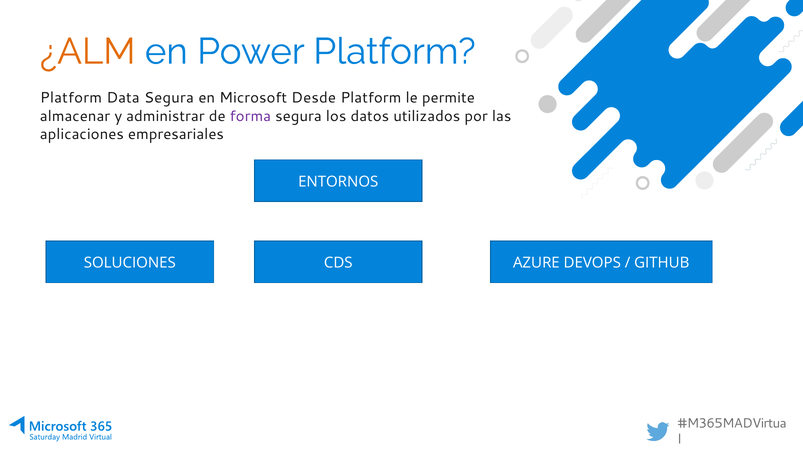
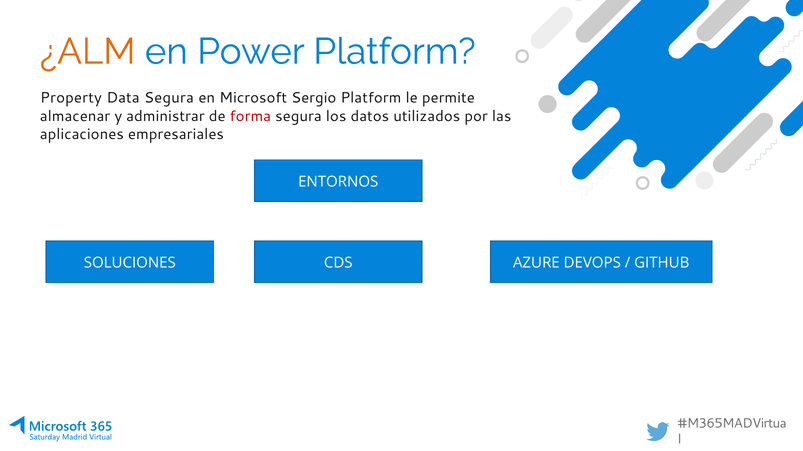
Platform at (71, 98): Platform -> Property
Desde: Desde -> Sergio
forma colour: purple -> red
